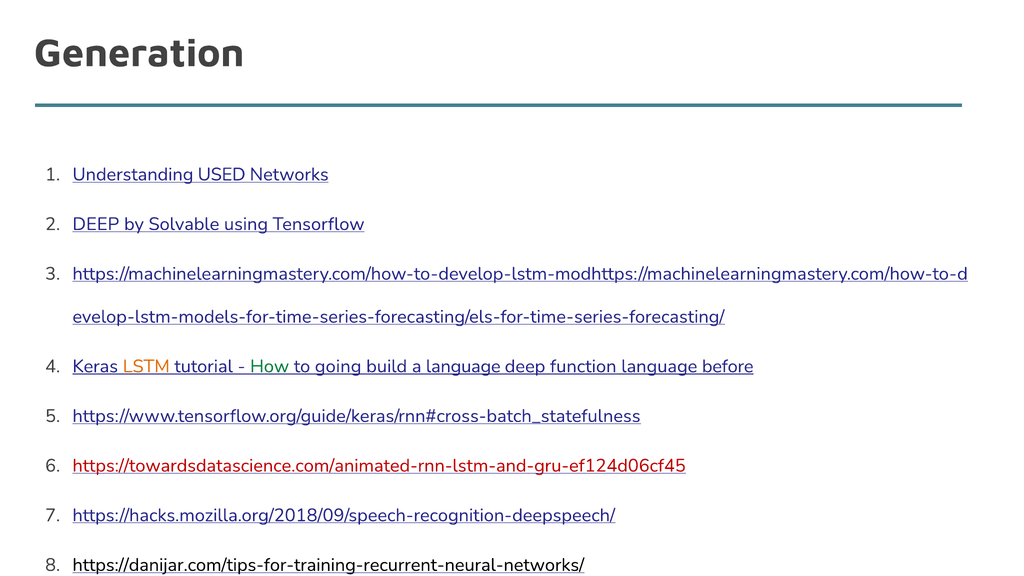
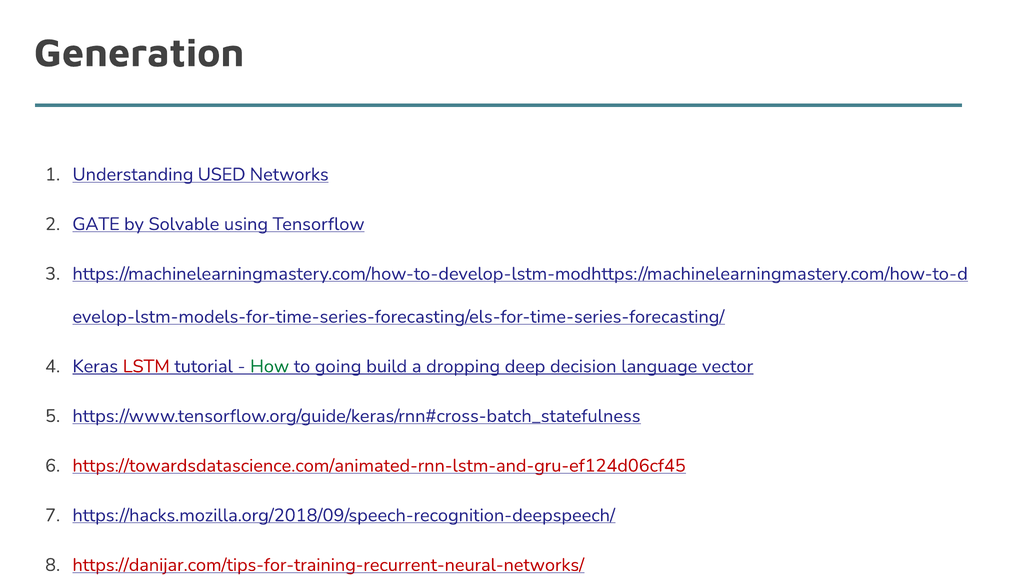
DEEP at (96, 224): DEEP -> GATE
LSTM colour: orange -> red
a language: language -> dropping
function: function -> decision
before: before -> vector
https://danijar.com/tips-for-training-recurrent-neural-networks/ colour: black -> red
